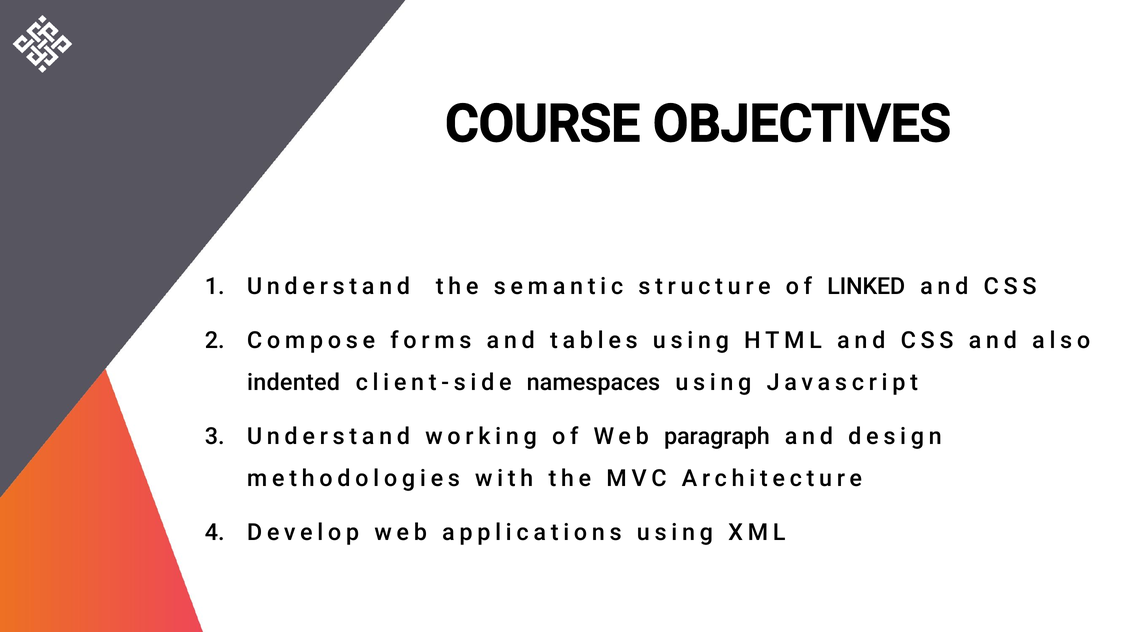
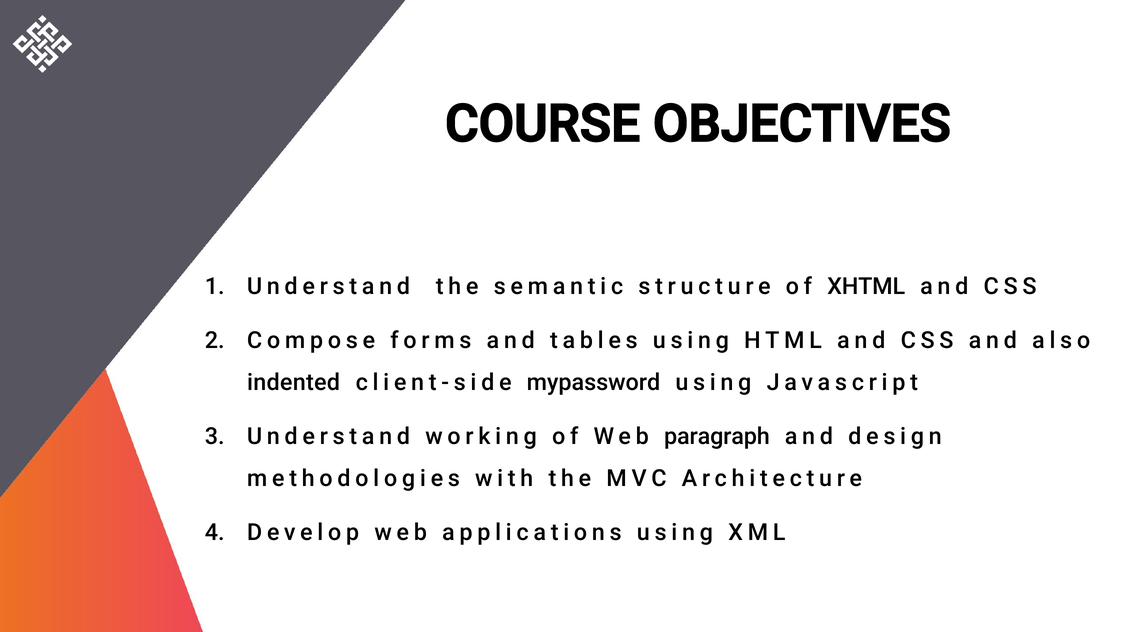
LINKED: LINKED -> XHTML
namespaces: namespaces -> mypassword
